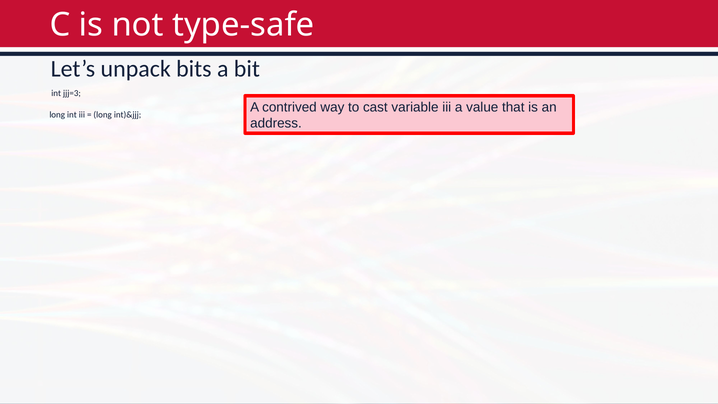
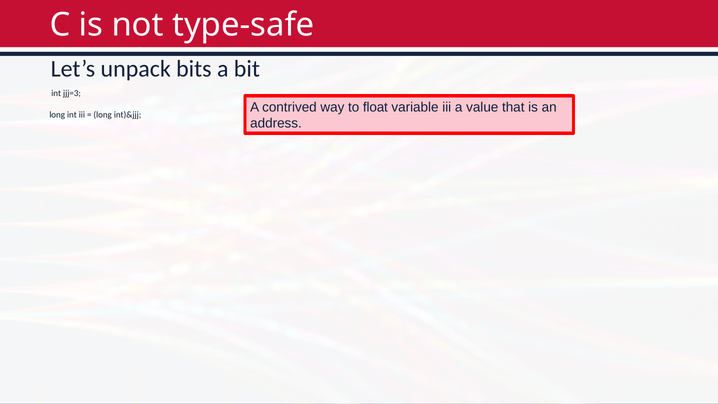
cast: cast -> float
